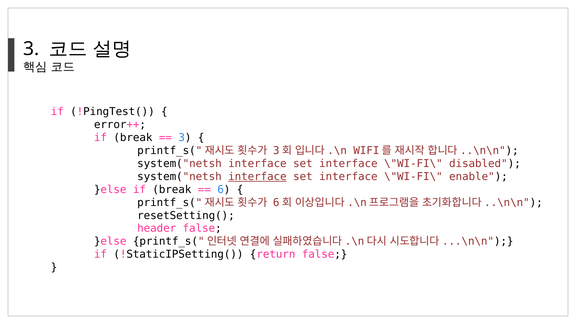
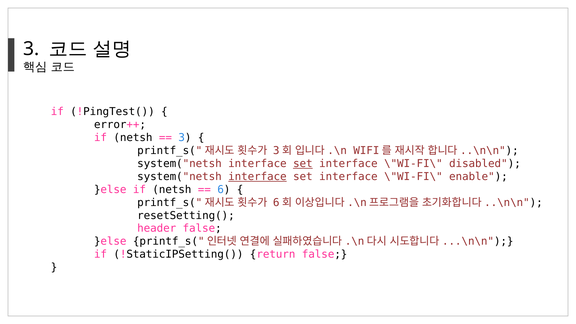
break at (133, 138): break -> netsh
set at (303, 164) underline: none -> present
}else if break: break -> netsh
